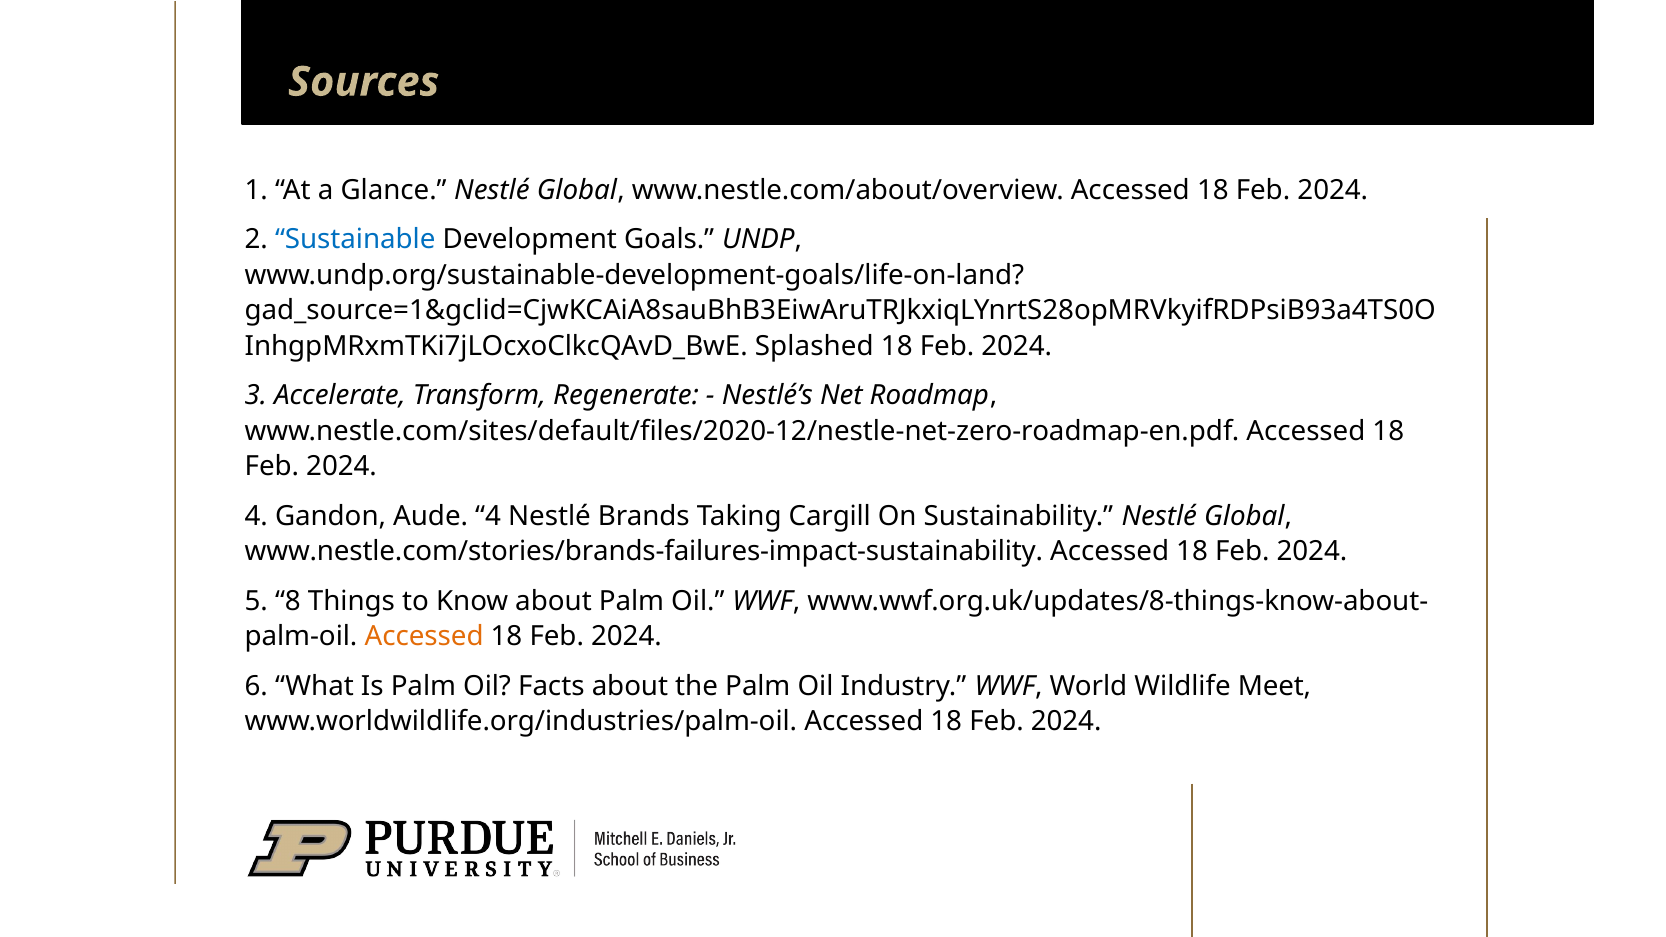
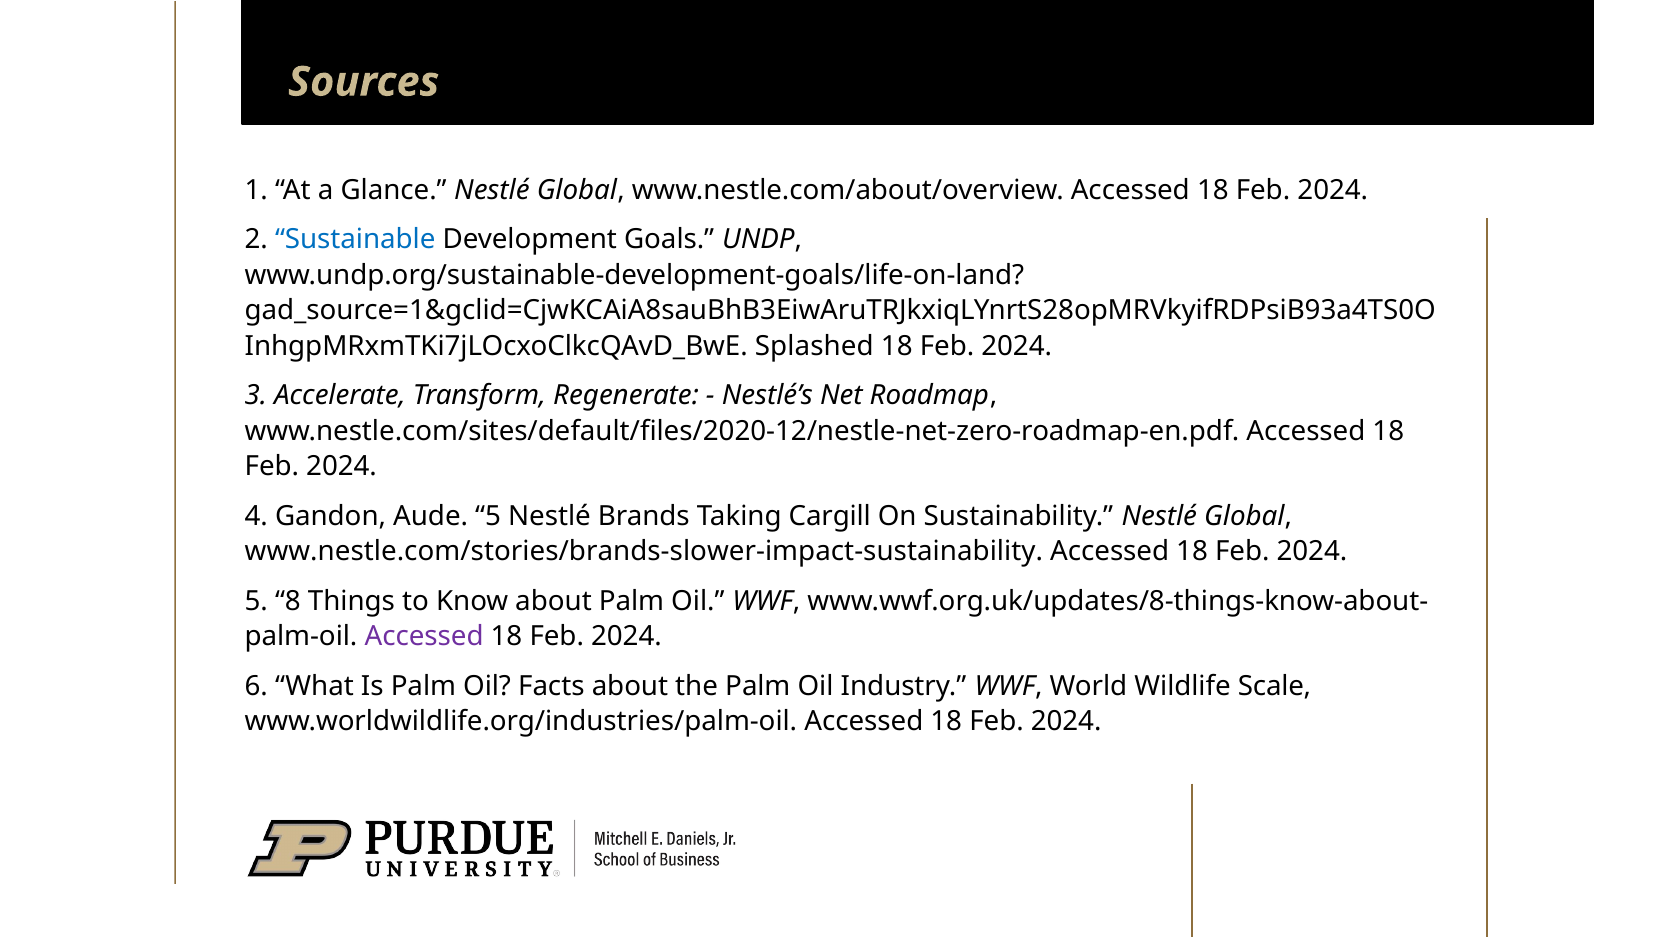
Aude 4: 4 -> 5
www.nestle.com/stories/brands-failures-impact-sustainability: www.nestle.com/stories/brands-failures-impact-sustainability -> www.nestle.com/stories/brands-slower-impact-sustainability
Accessed at (424, 637) colour: orange -> purple
Meet: Meet -> Scale
